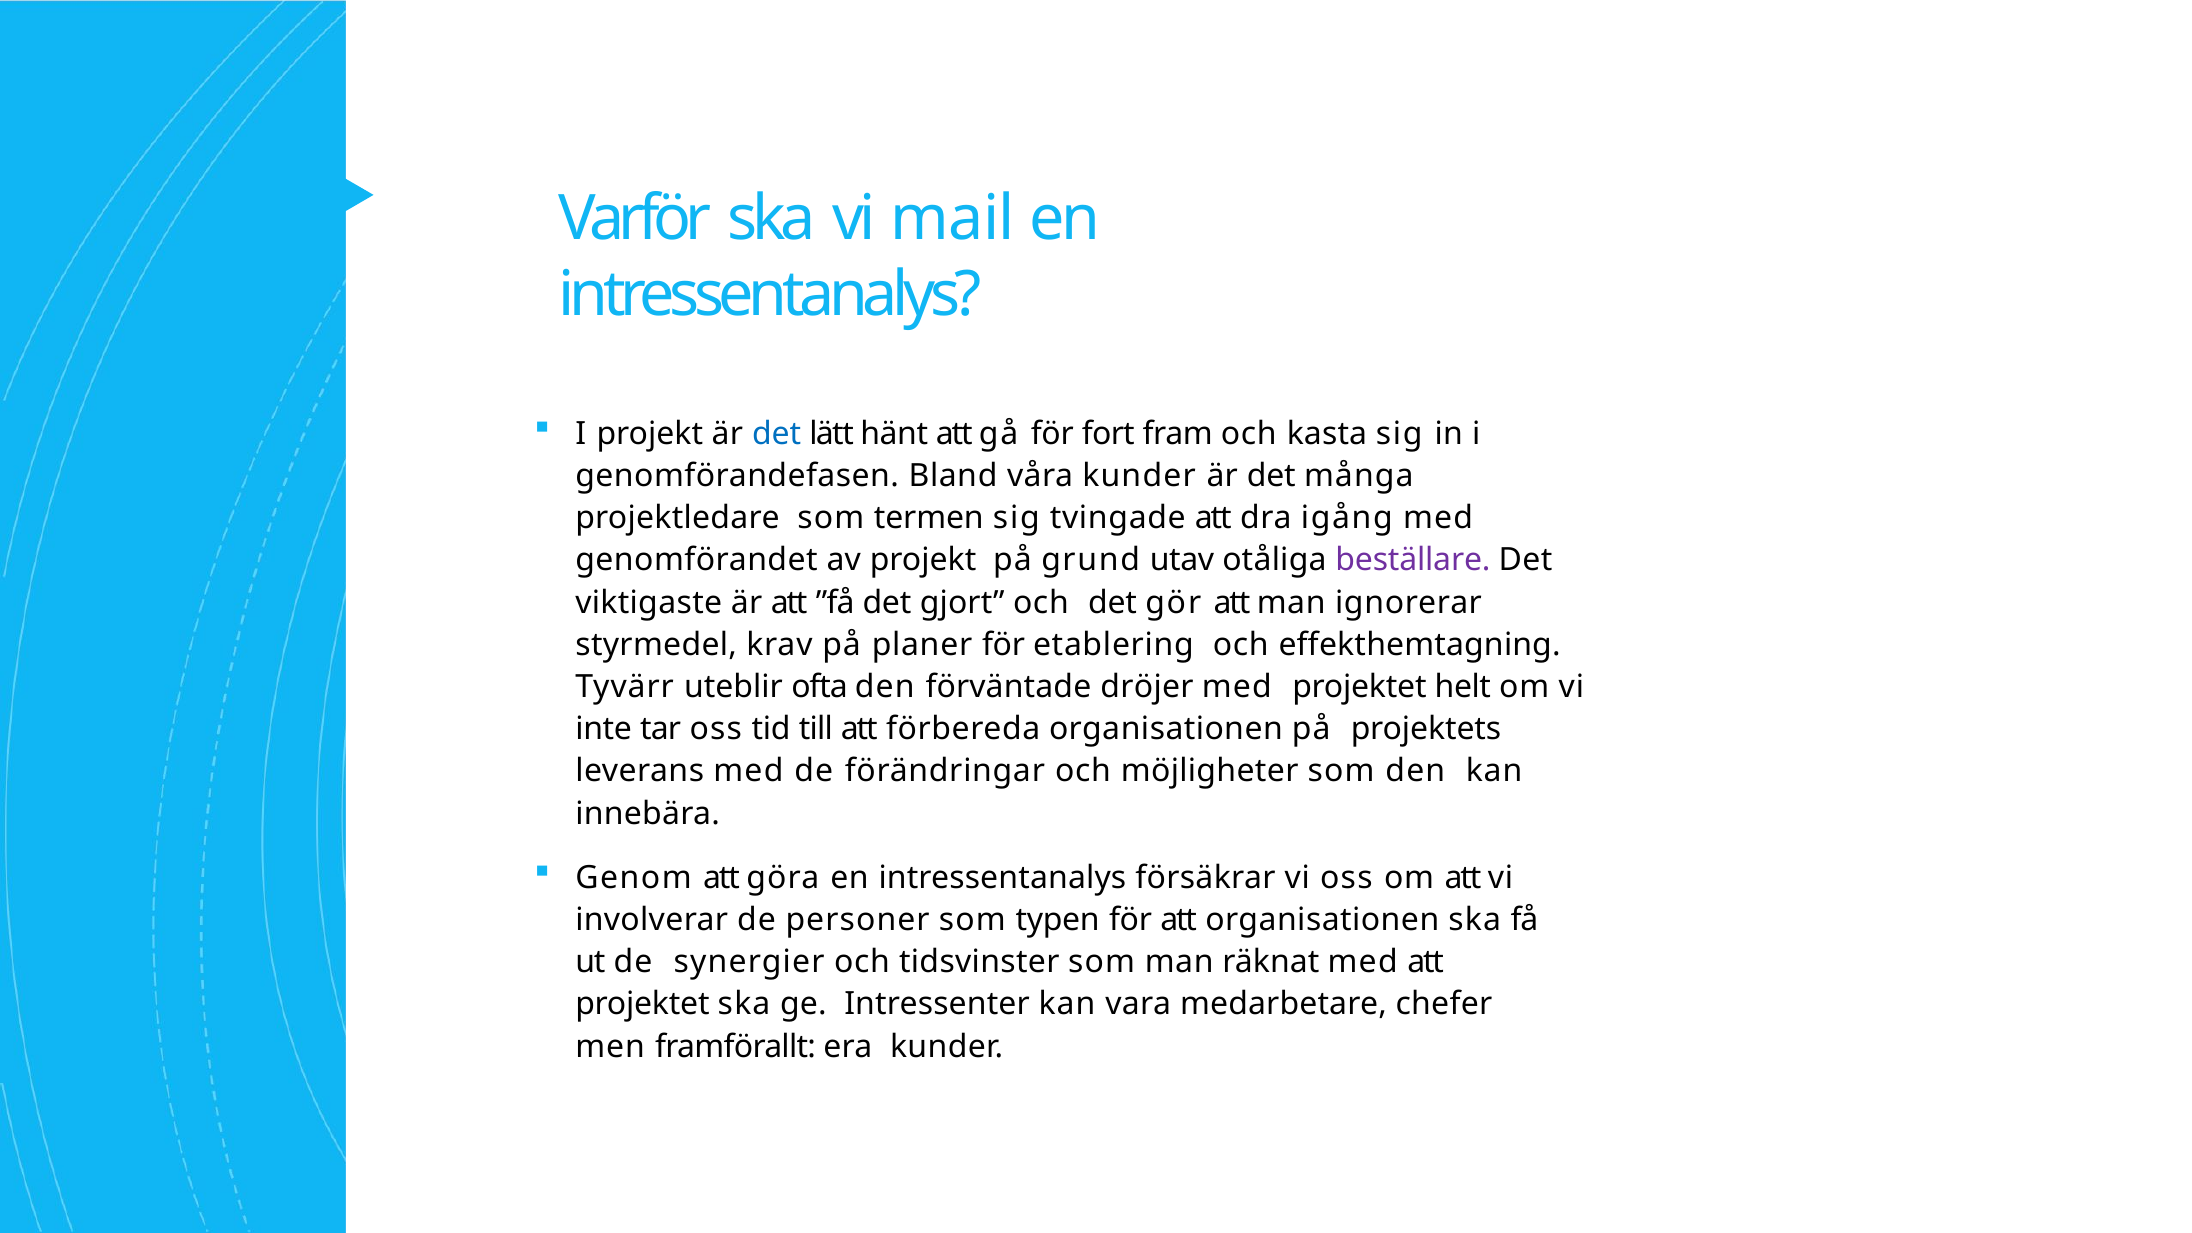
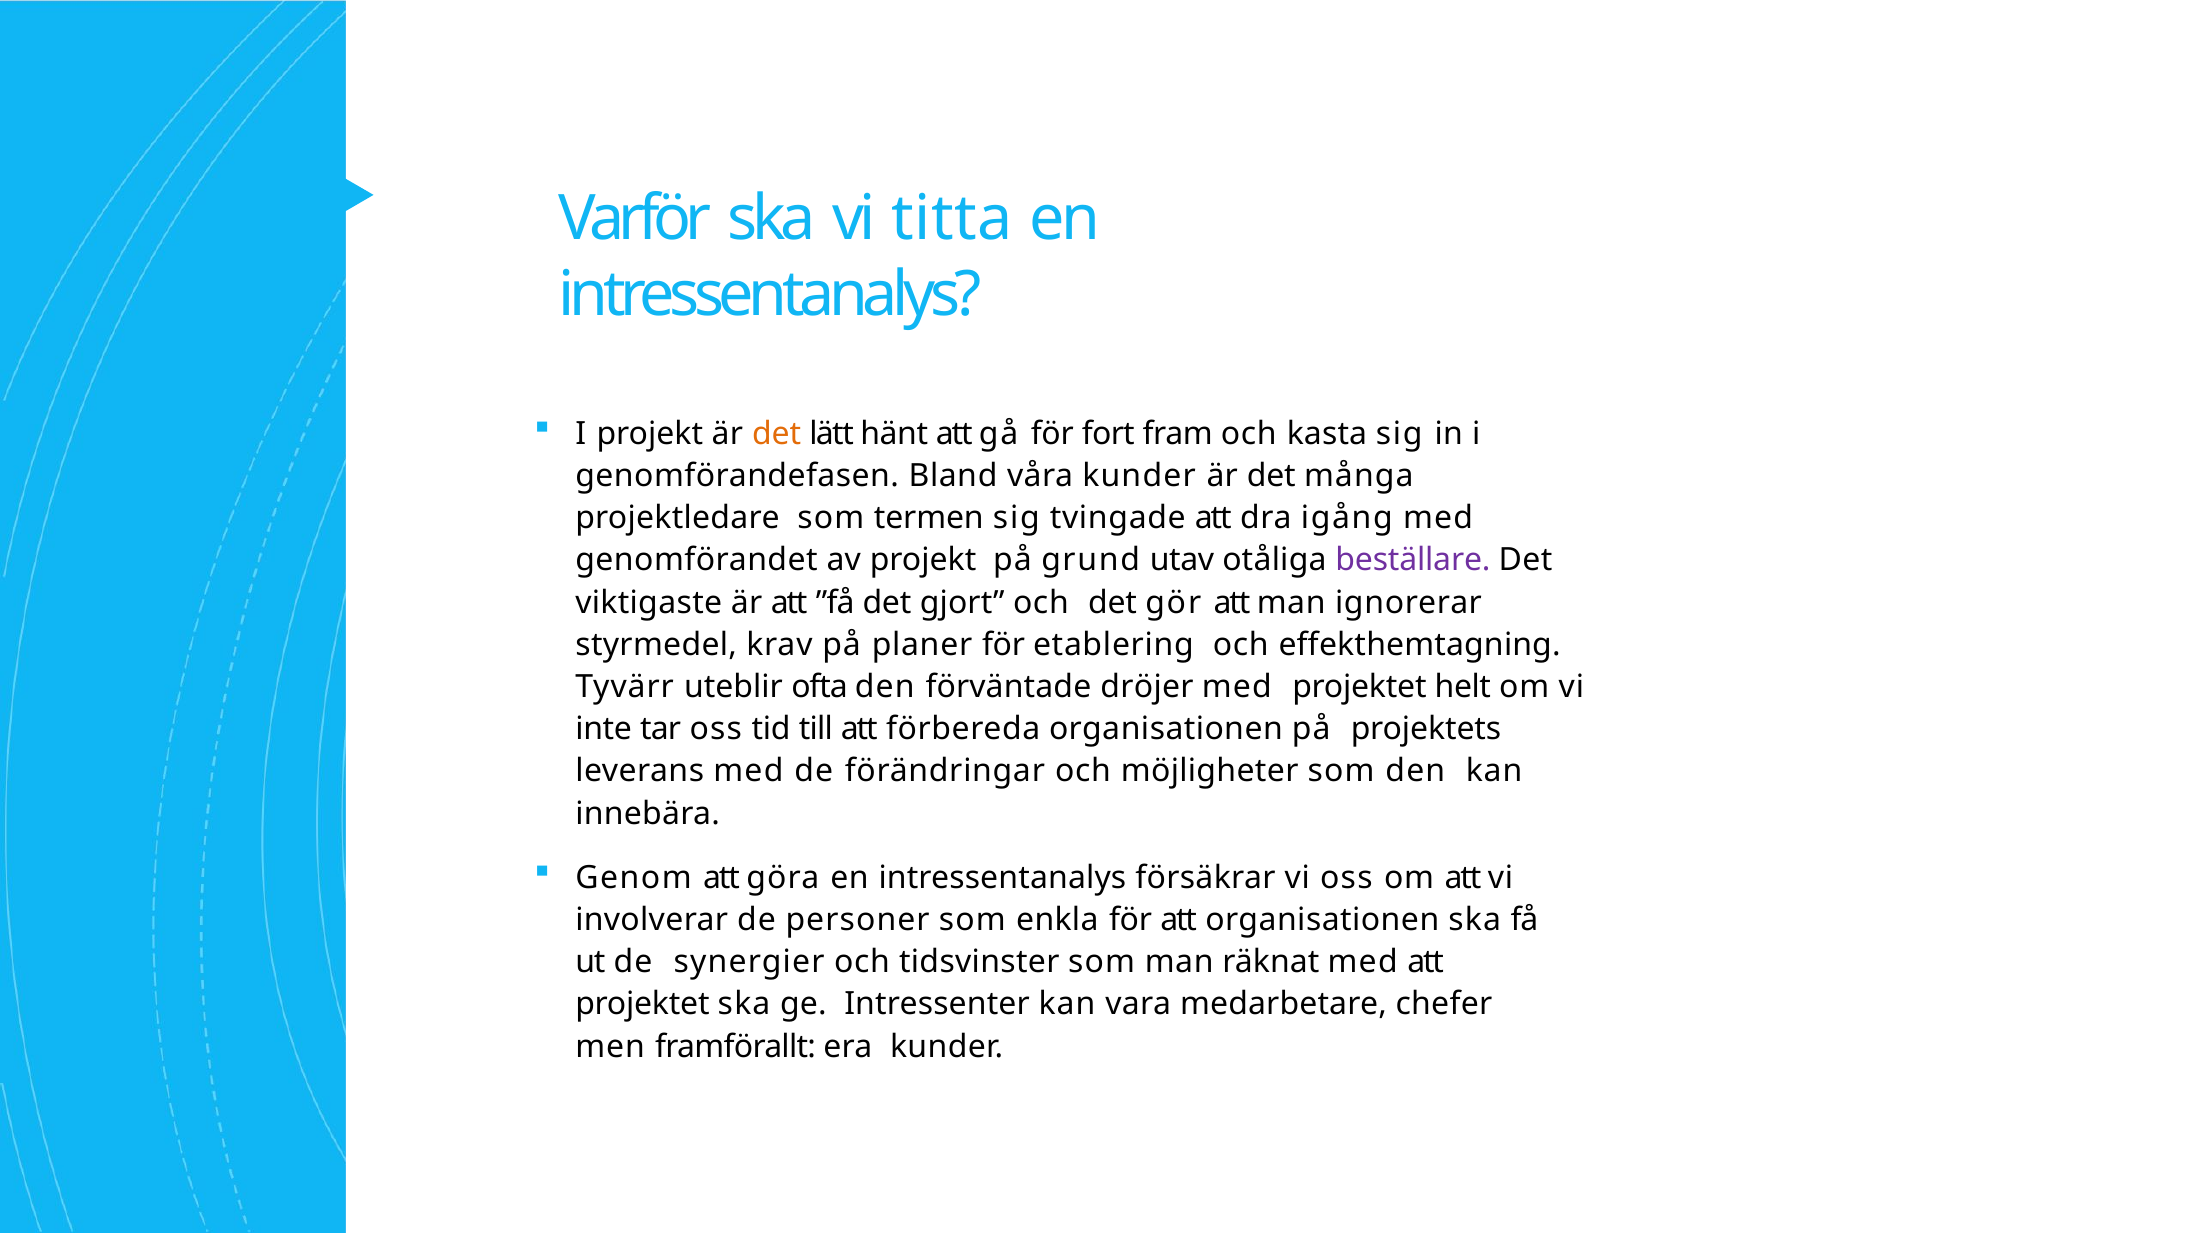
mail: mail -> titta
det at (777, 434) colour: blue -> orange
typen: typen -> enkla
